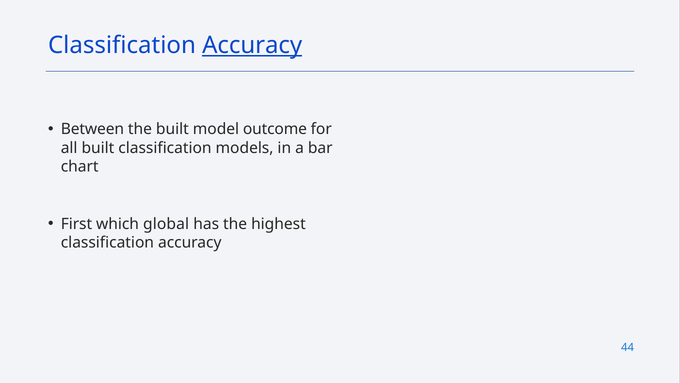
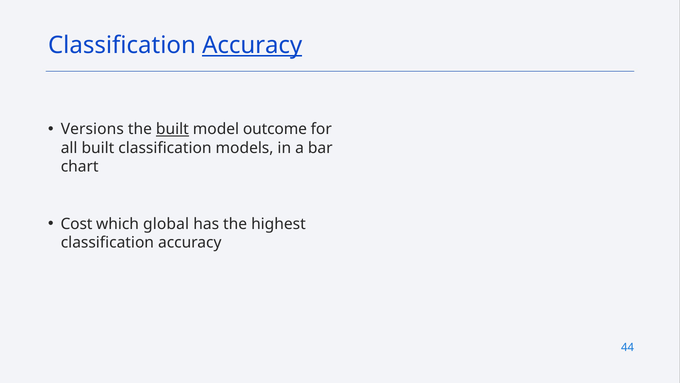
Between: Between -> Versions
built at (172, 129) underline: none -> present
First: First -> Cost
